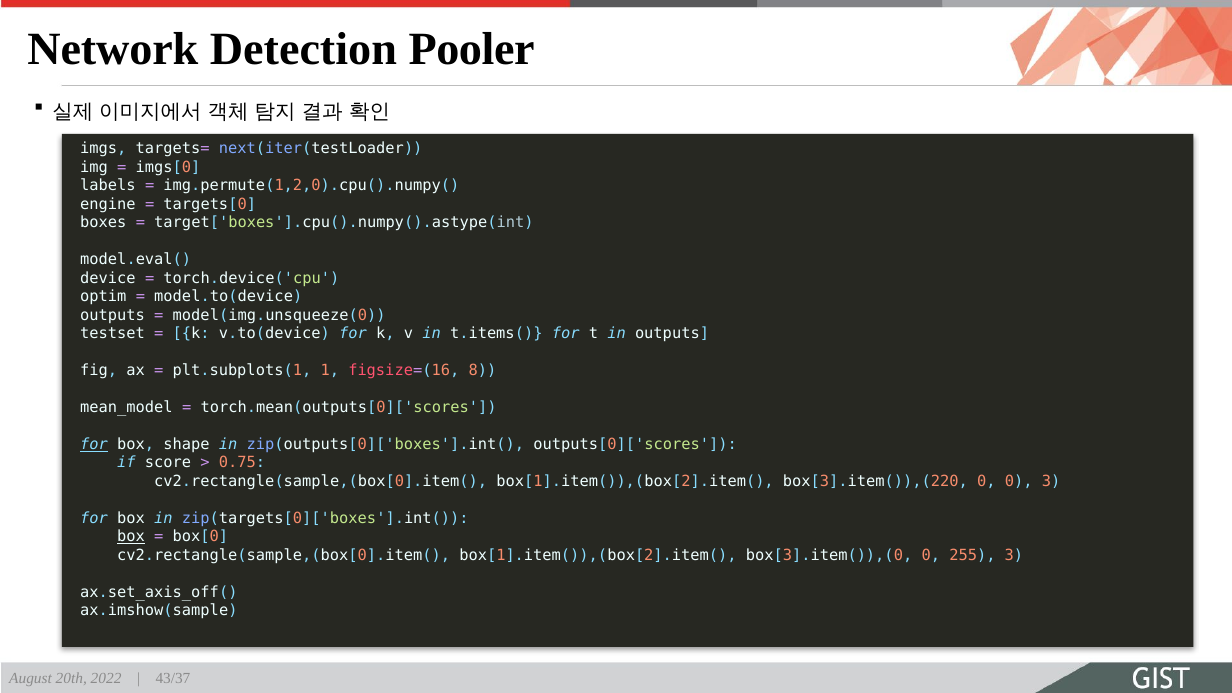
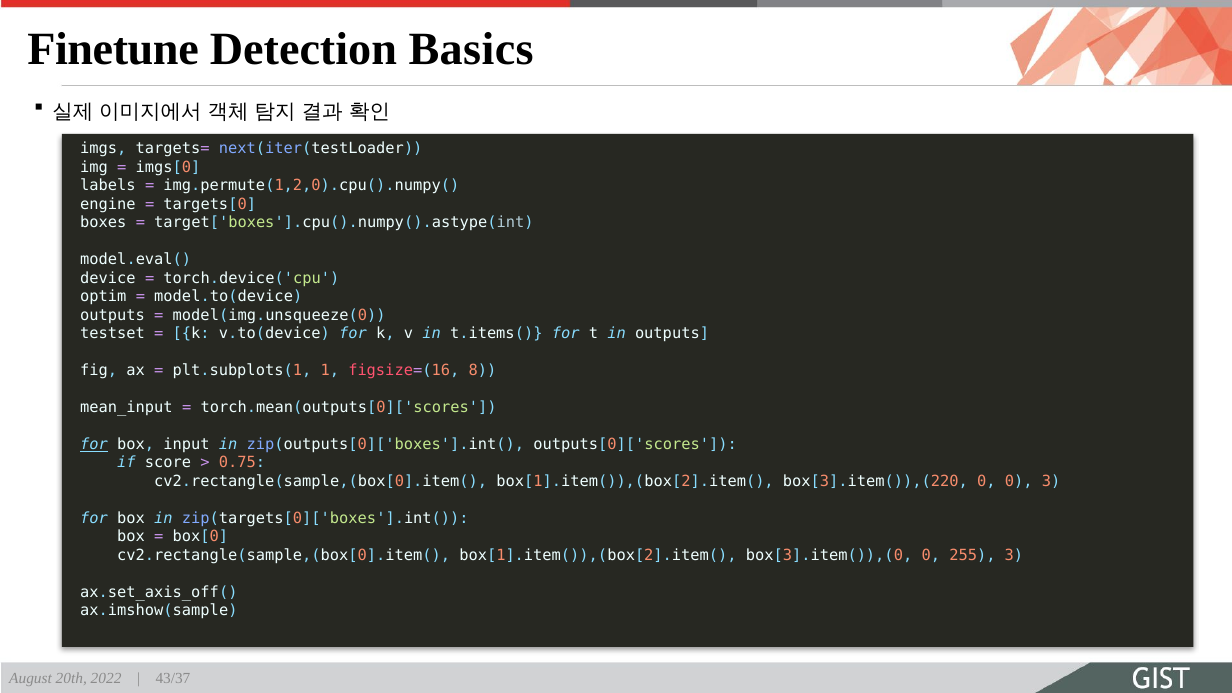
Network: Network -> Finetune
Pooler: Pooler -> Basics
mean_model: mean_model -> mean_input
shape: shape -> input
box at (131, 537) underline: present -> none
